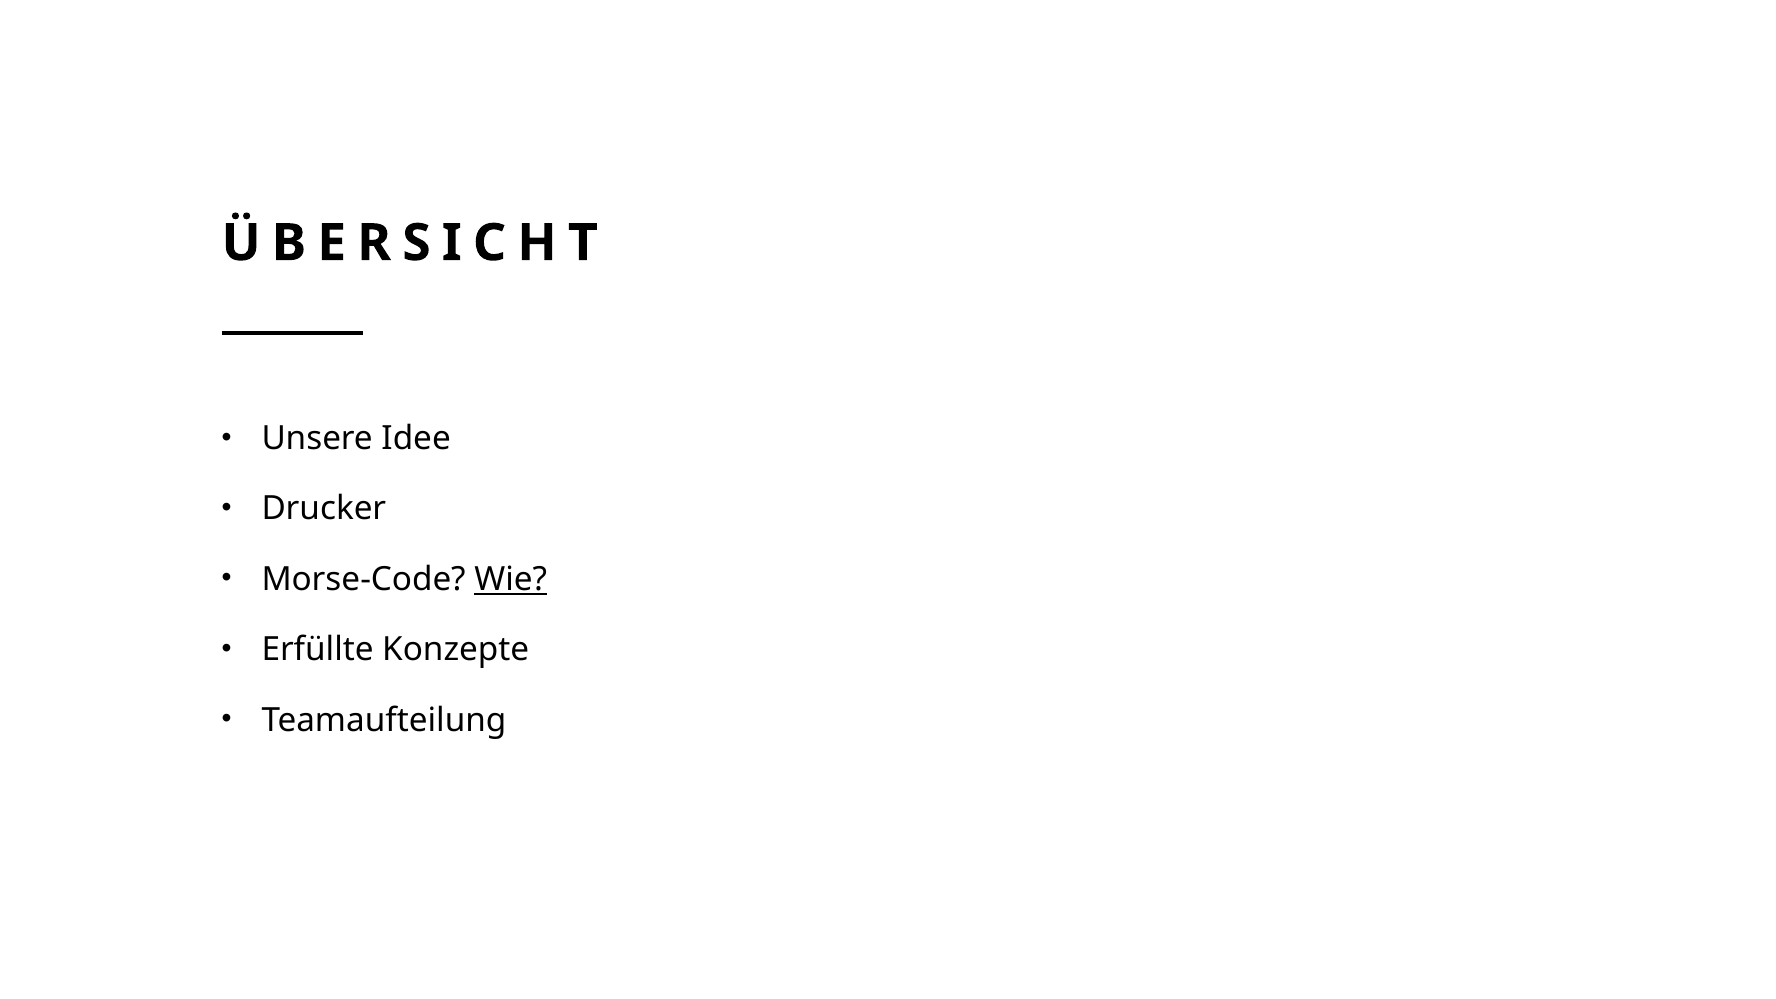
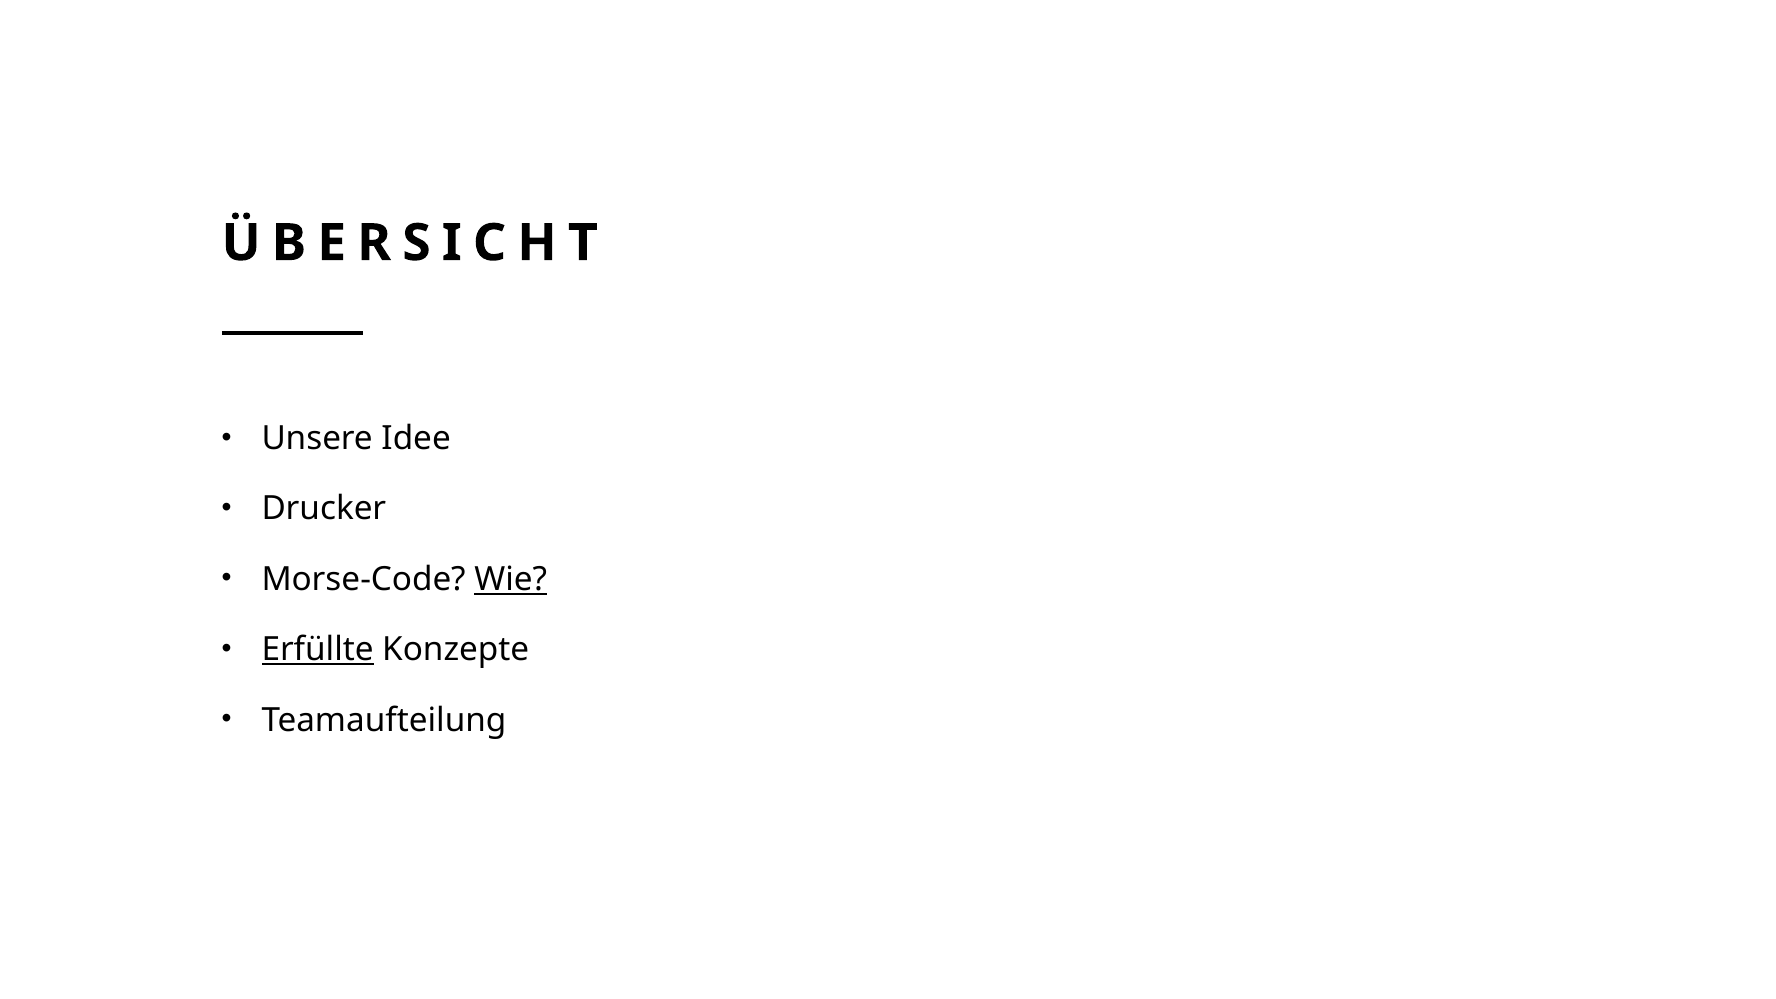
Erfüllte underline: none -> present
